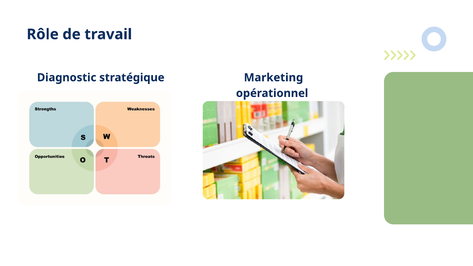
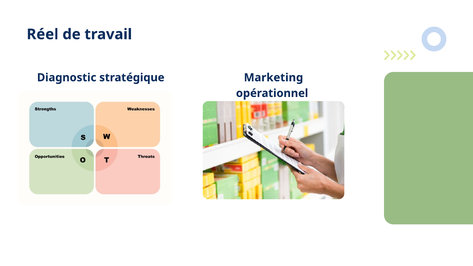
Rôle: Rôle -> Réel
